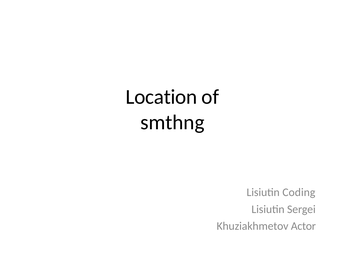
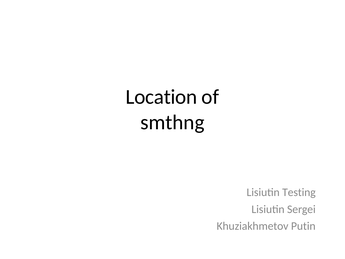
Coding: Coding -> Testing
Actor: Actor -> Putin
